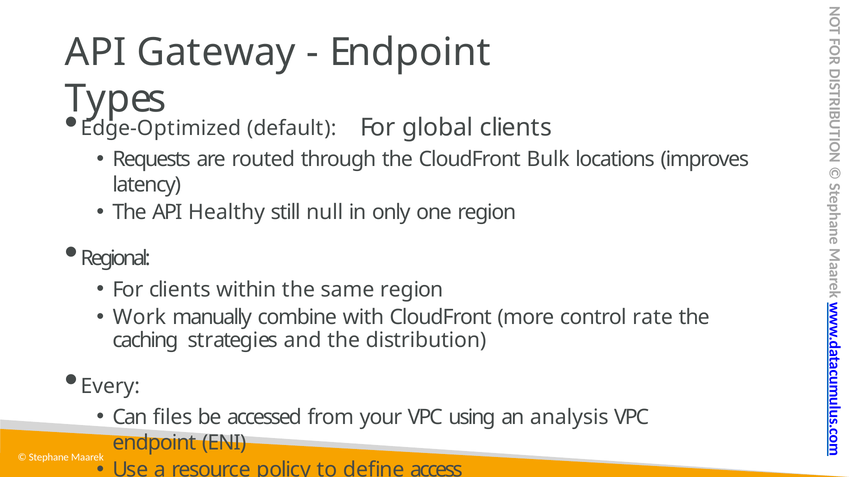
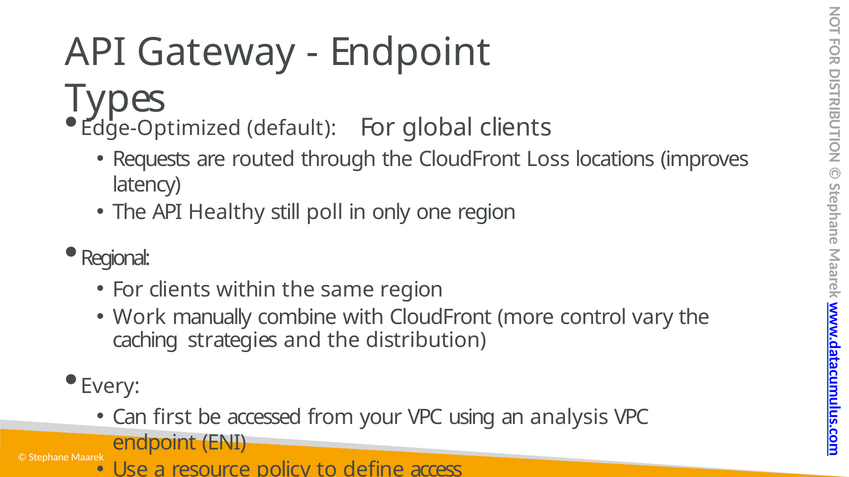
Bulk: Bulk -> Loss
null: null -> poll
rate: rate -> vary
files: files -> first
